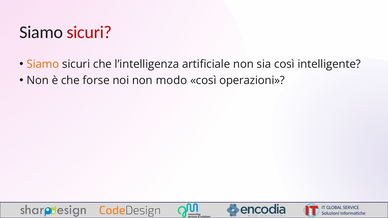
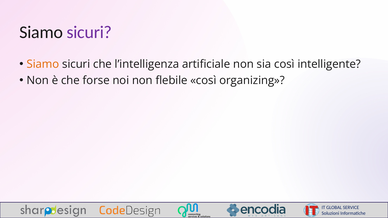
sicuri at (89, 32) colour: red -> purple
modo: modo -> flebile
operazioni: operazioni -> organizing
